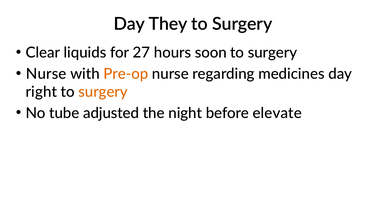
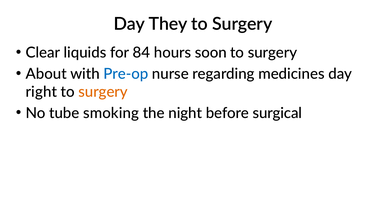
27: 27 -> 84
Nurse at (46, 74): Nurse -> About
Pre-op colour: orange -> blue
adjusted: adjusted -> smoking
elevate: elevate -> surgical
